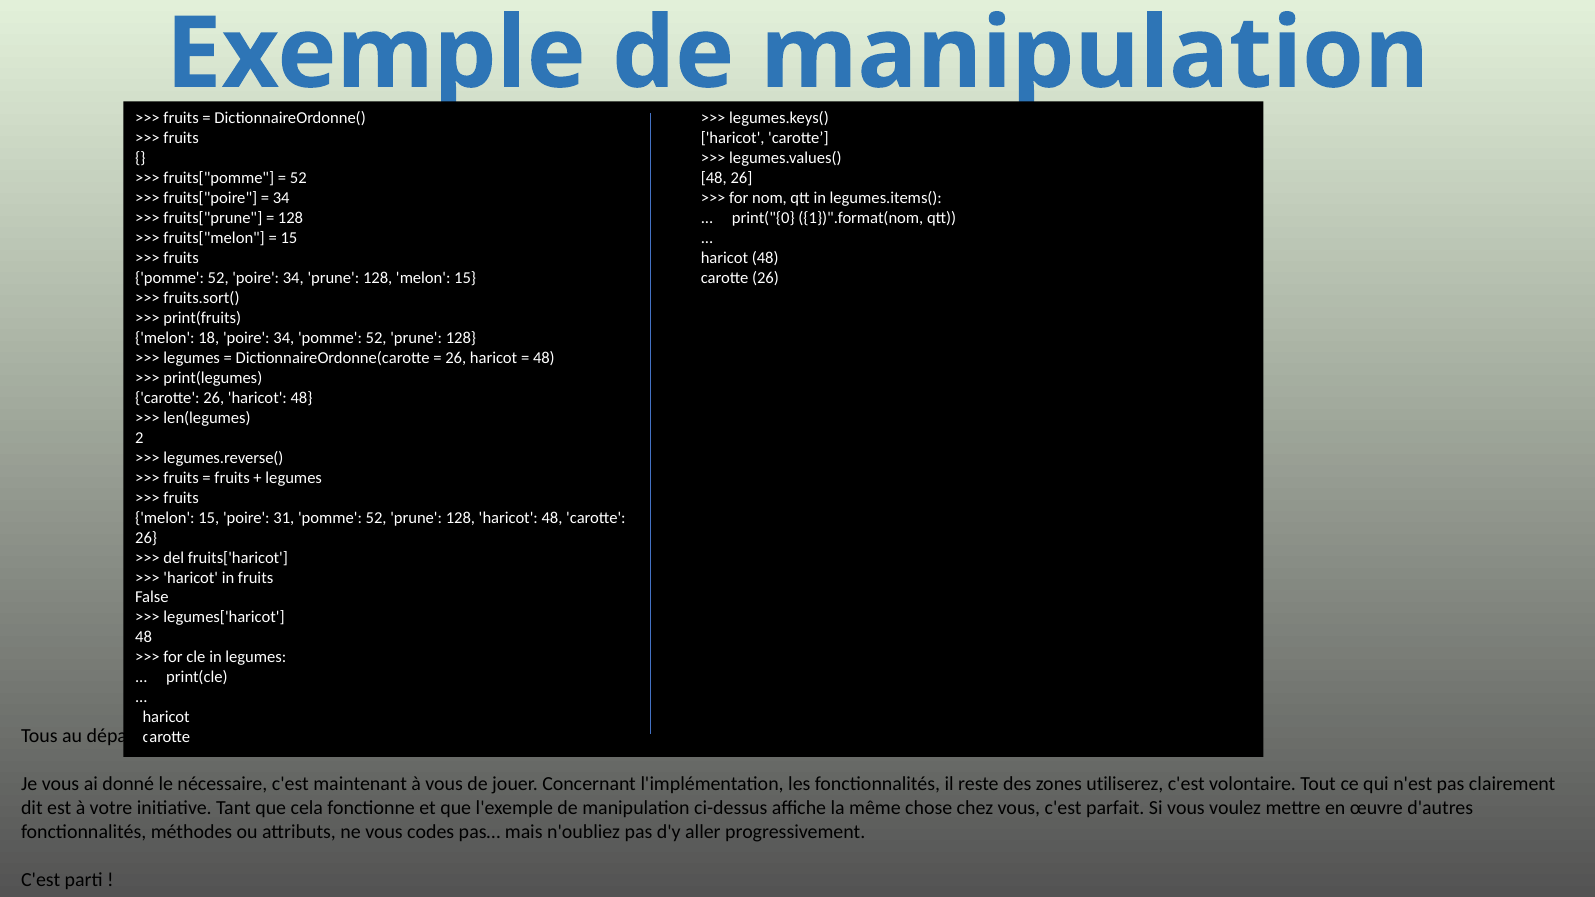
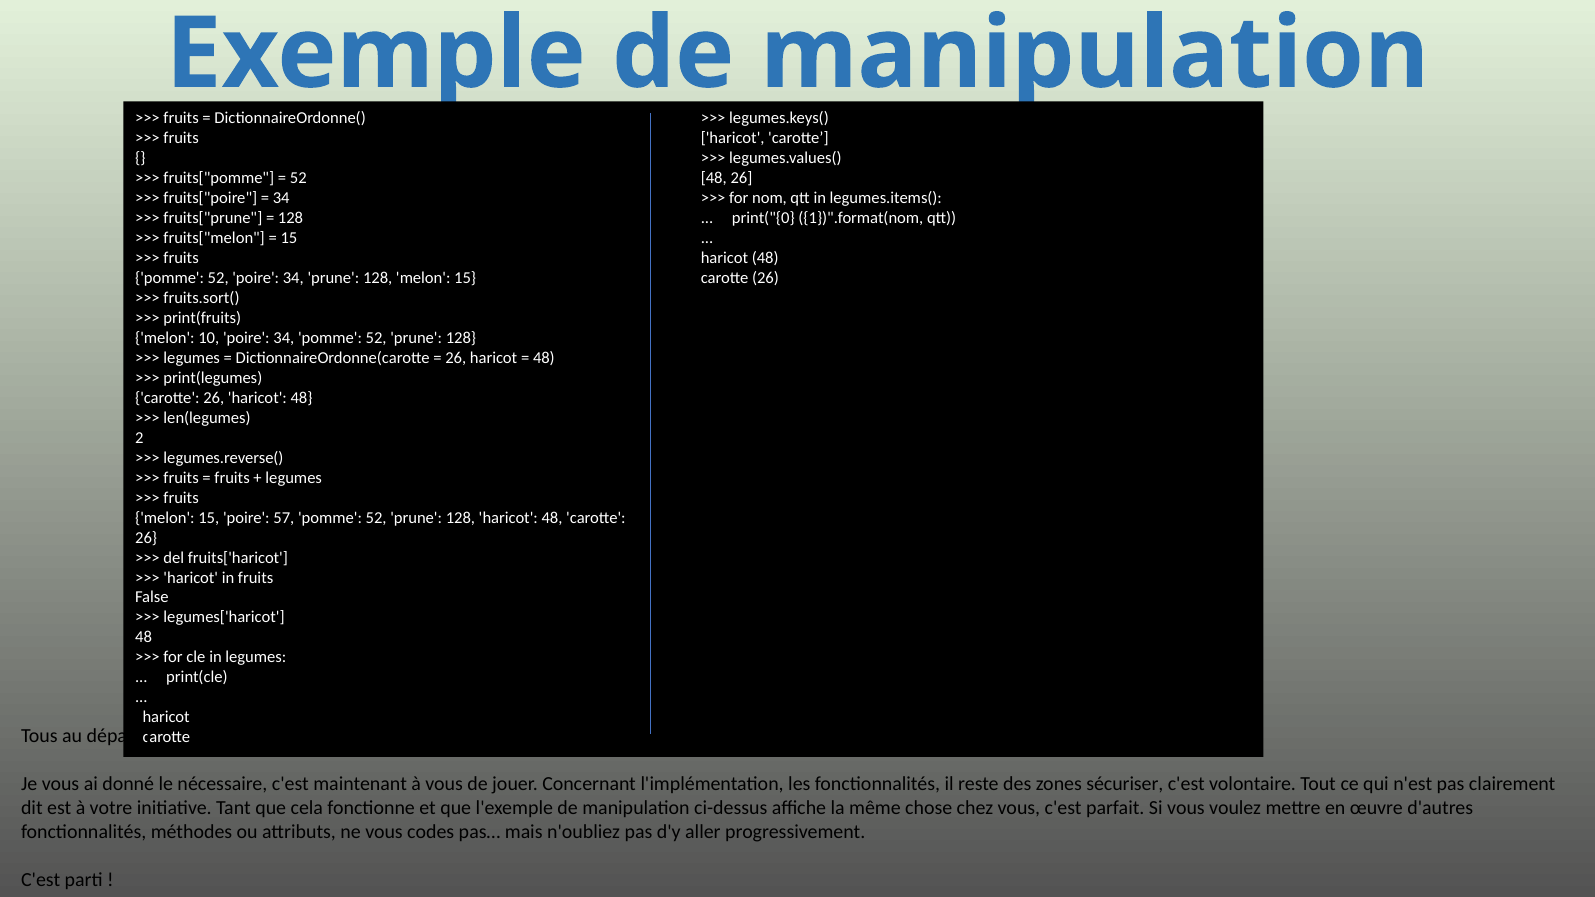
18: 18 -> 10
31: 31 -> 57
utiliserez: utiliserez -> sécuriser
